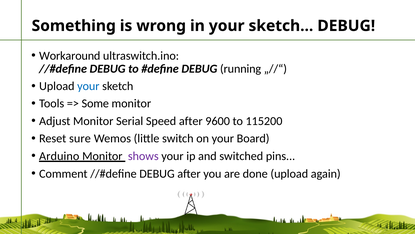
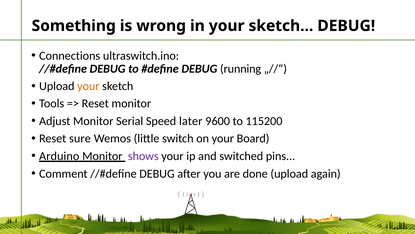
Workaround: Workaround -> Connections
your at (88, 86) colour: blue -> orange
Some at (95, 103): Some -> Reset
Speed after: after -> later
